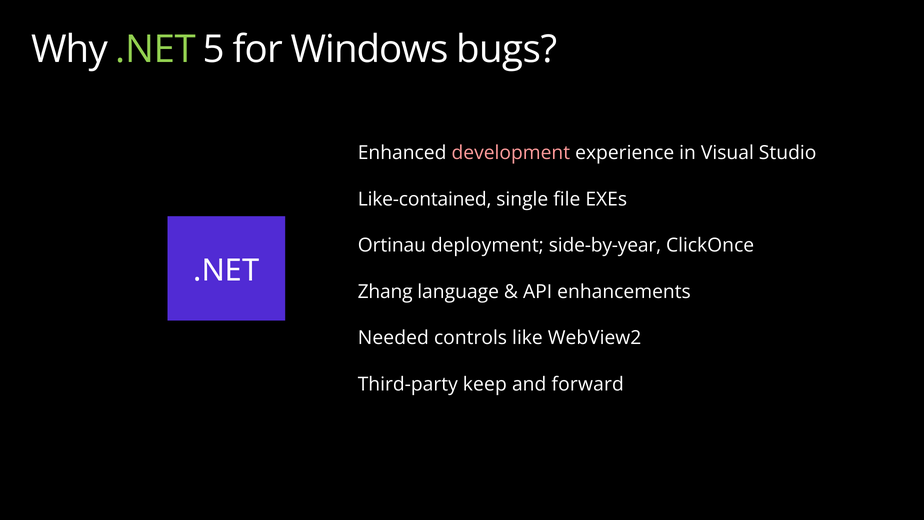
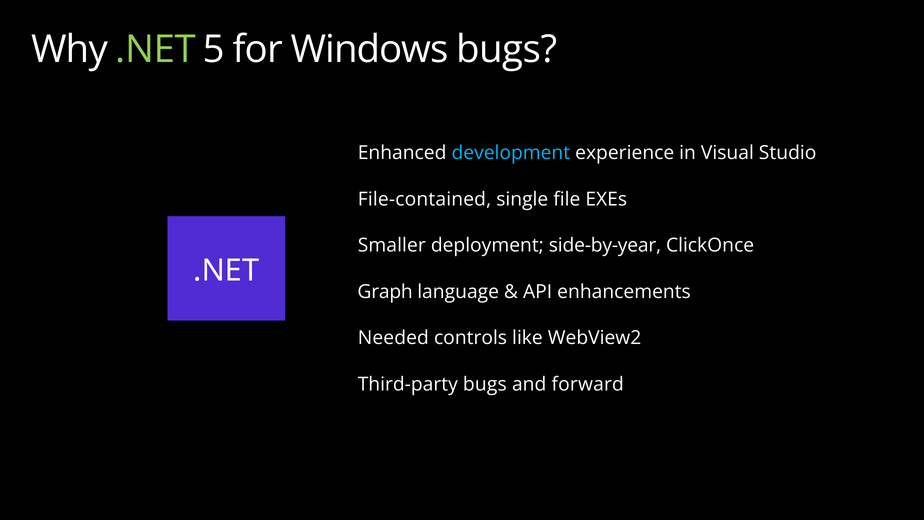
development colour: pink -> light blue
Like-contained: Like-contained -> File-contained
Ortinau: Ortinau -> Smaller
Zhang: Zhang -> Graph
Third-party keep: keep -> bugs
